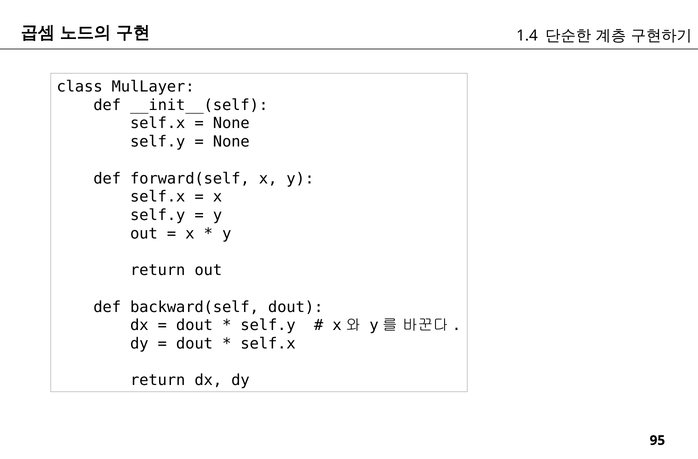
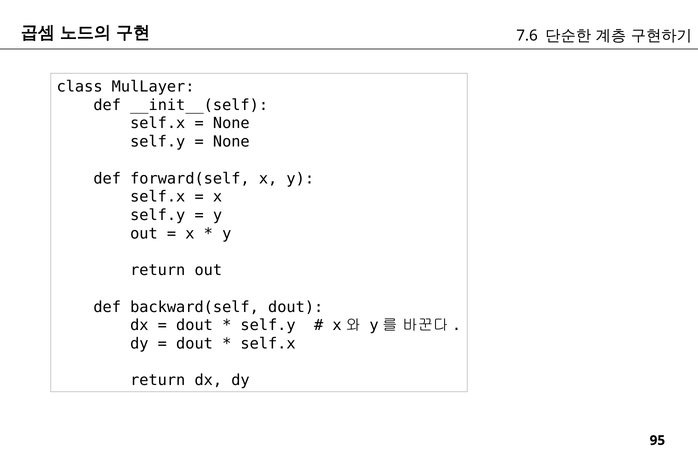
1.4: 1.4 -> 7.6
